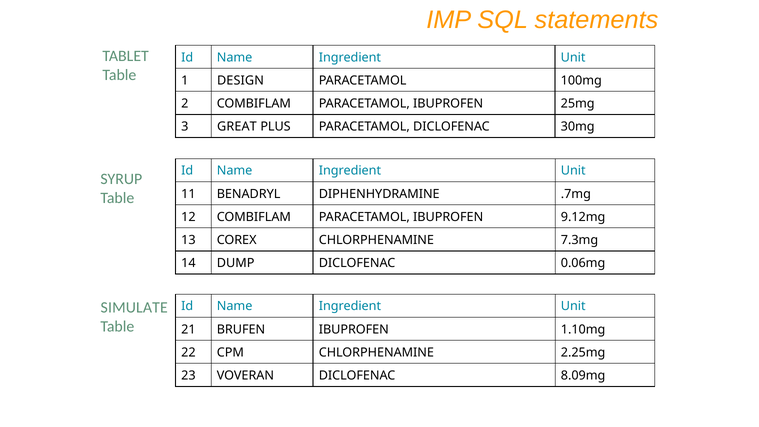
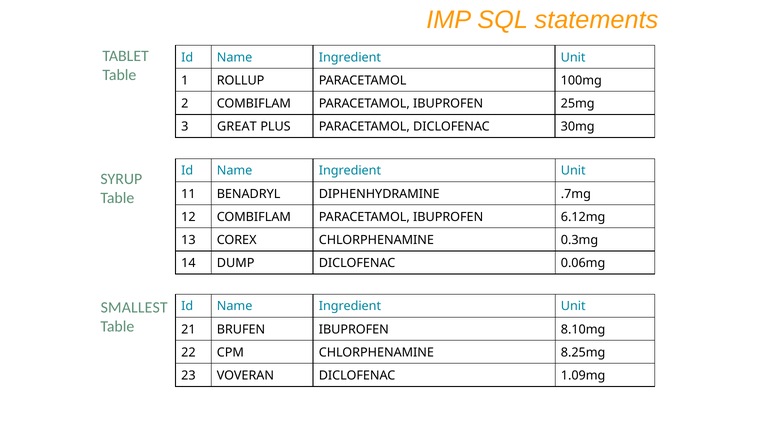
DESIGN: DESIGN -> ROLLUP
9.12mg: 9.12mg -> 6.12mg
7.3mg: 7.3mg -> 0.3mg
SIMULATE: SIMULATE -> SMALLEST
1.10mg: 1.10mg -> 8.10mg
2.25mg: 2.25mg -> 8.25mg
8.09mg: 8.09mg -> 1.09mg
